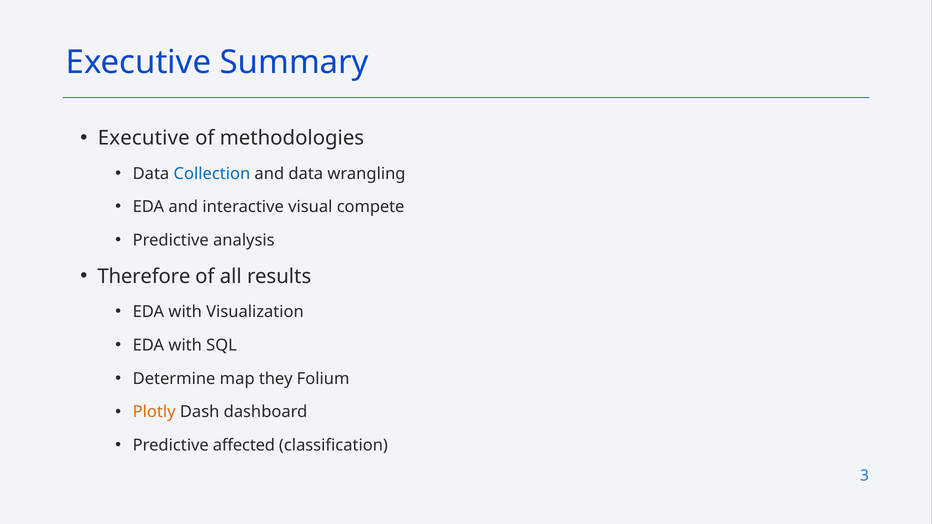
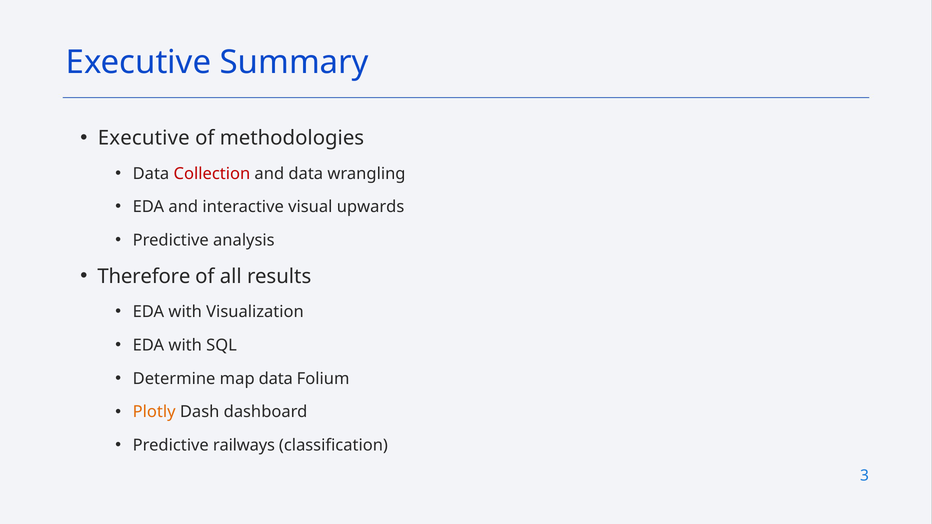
Collection colour: blue -> red
compete: compete -> upwards
map they: they -> data
affected: affected -> railways
